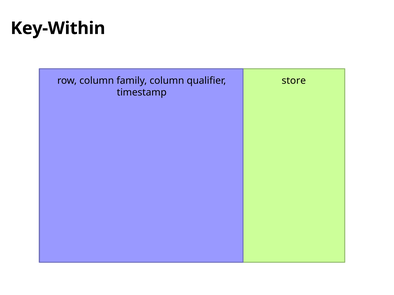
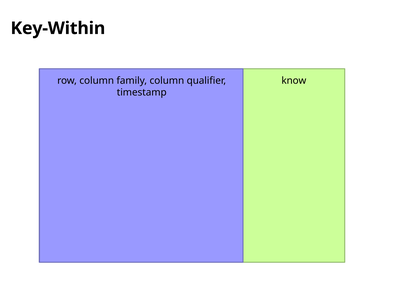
store: store -> know
